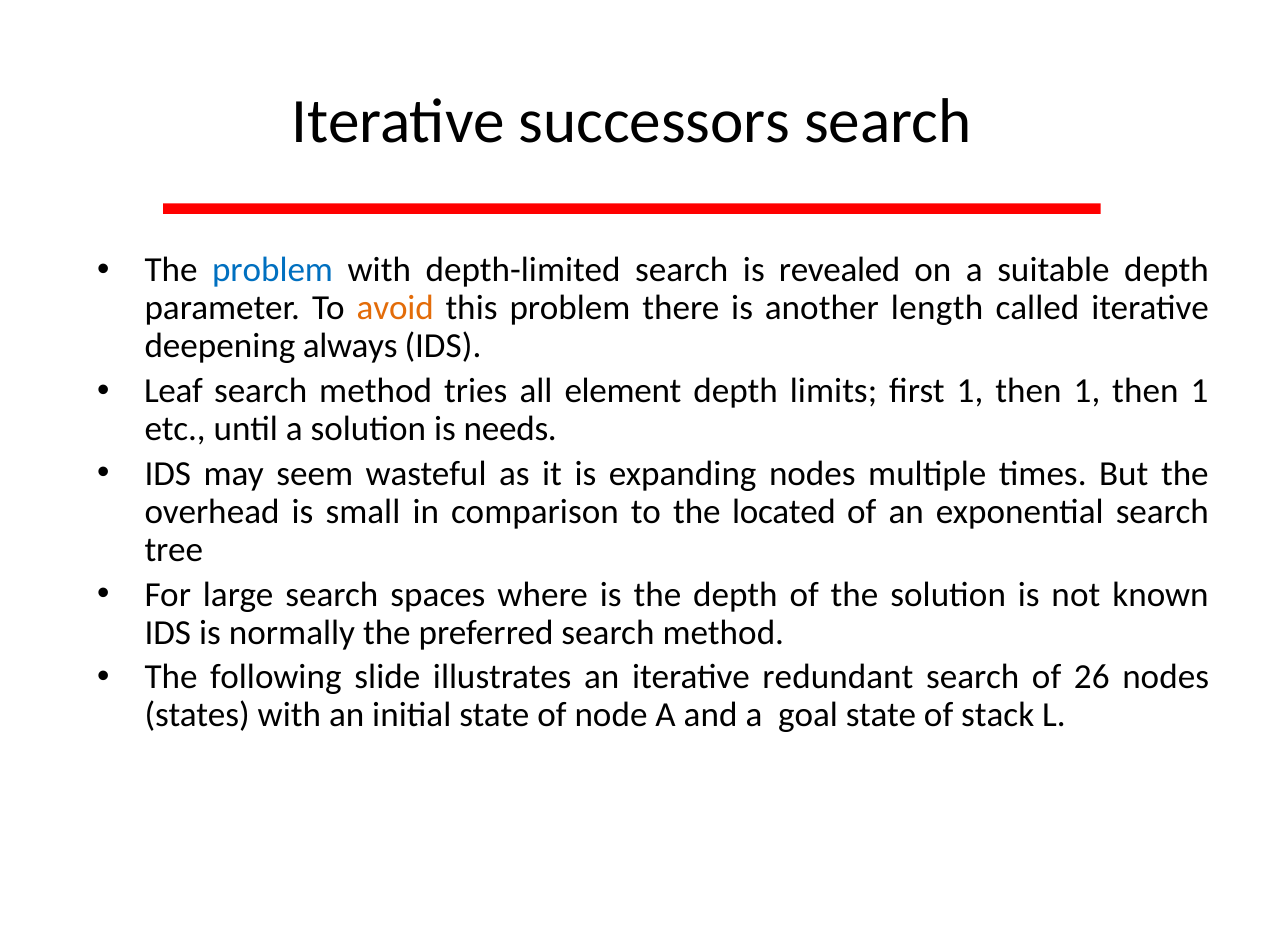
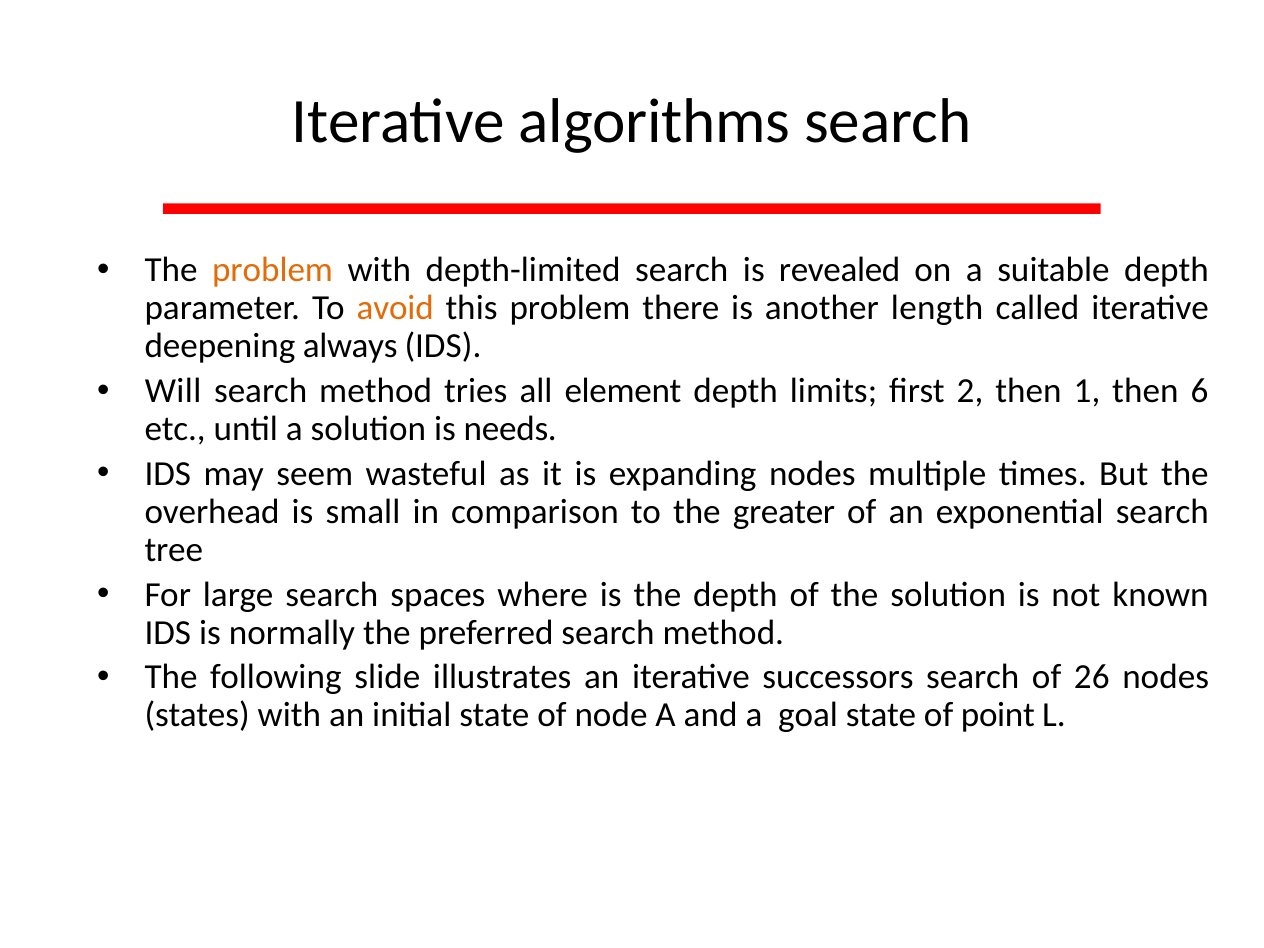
successors: successors -> algorithms
problem at (273, 270) colour: blue -> orange
Leaf: Leaf -> Will
first 1: 1 -> 2
then 1 then 1: 1 -> 6
located: located -> greater
redundant: redundant -> successors
stack: stack -> point
